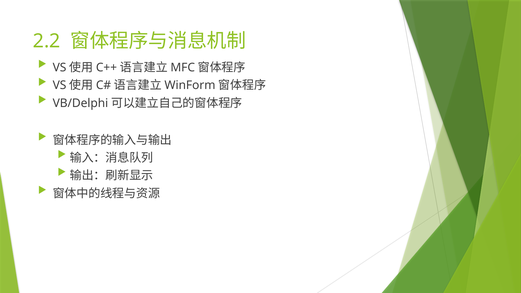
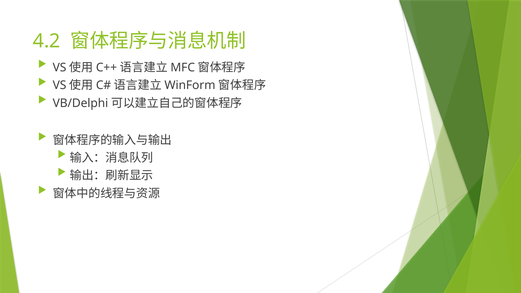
2.2: 2.2 -> 4.2
